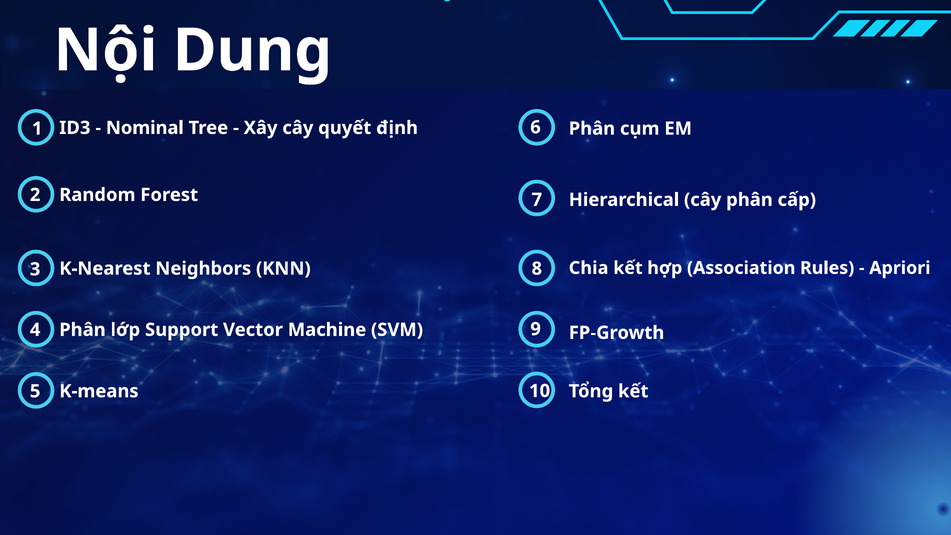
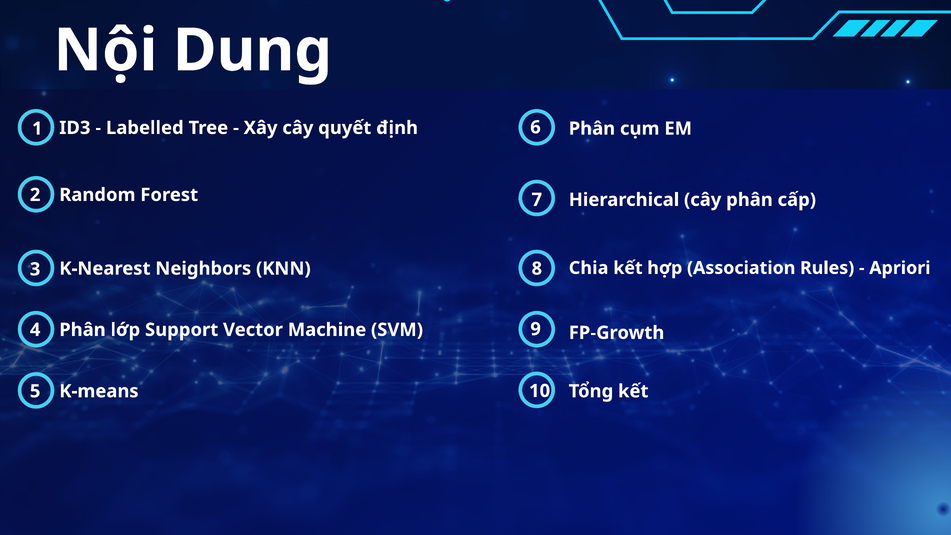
Nominal: Nominal -> Labelled
